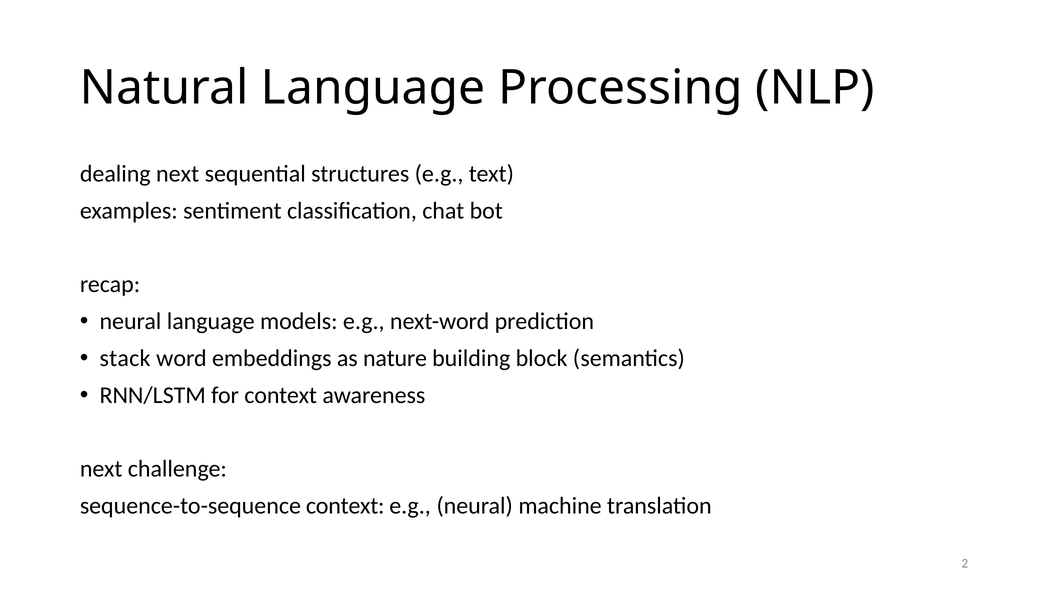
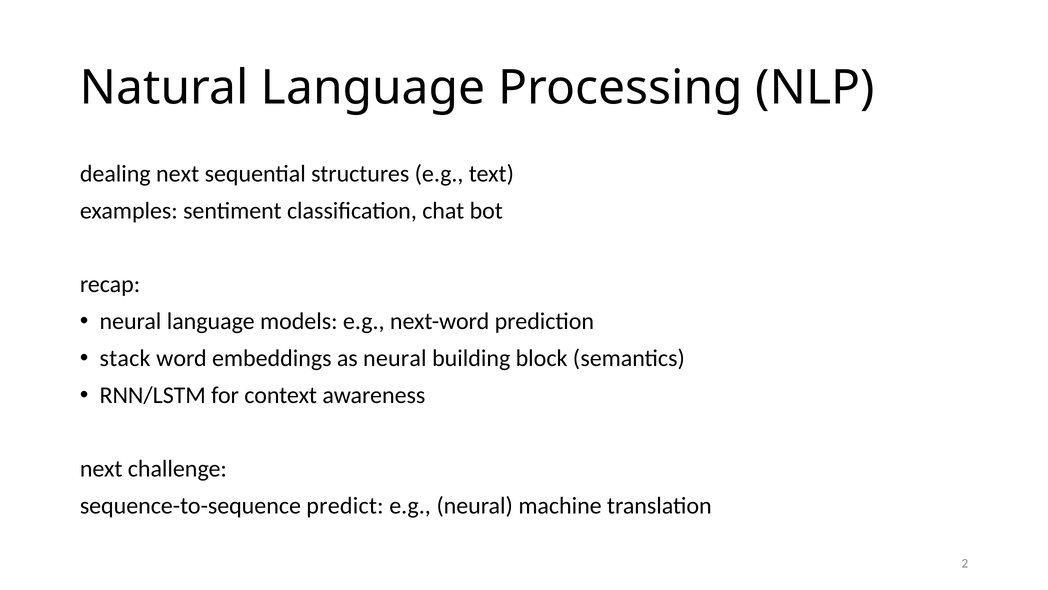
as nature: nature -> neural
sequence-to-sequence context: context -> predict
